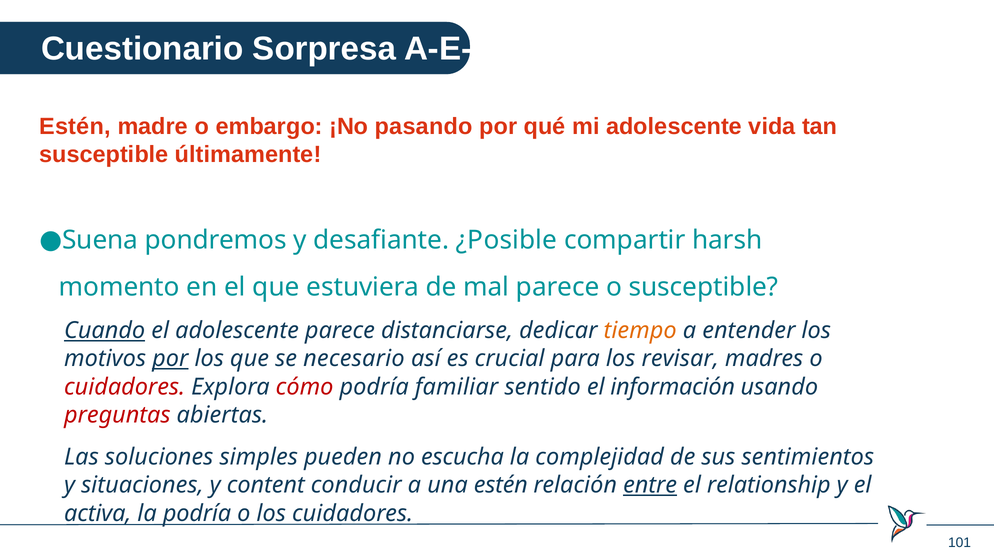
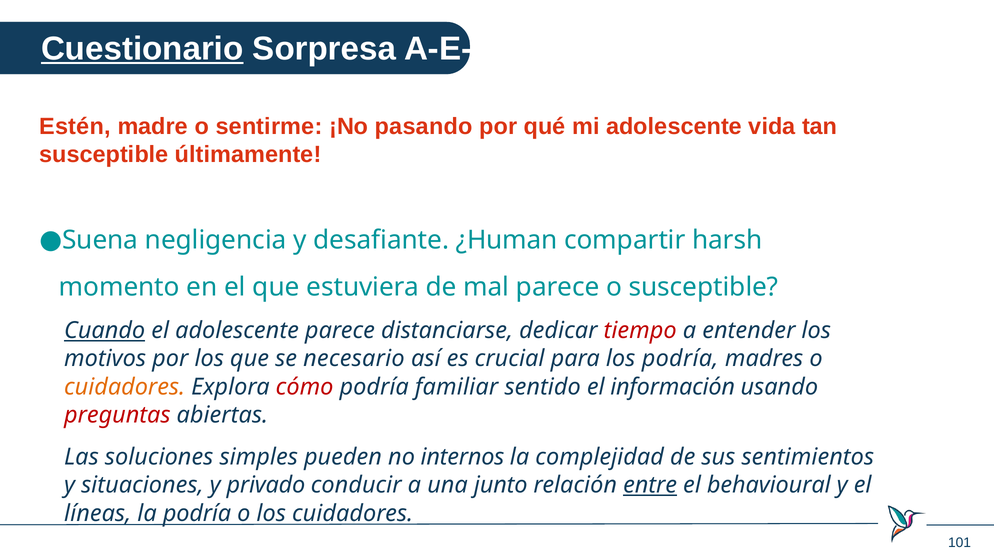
Cuestionario underline: none -> present
embargo: embargo -> sentirme
pondremos: pondremos -> negligencia
¿Posible: ¿Posible -> ¿Human
tiempo colour: orange -> red
por at (170, 359) underline: present -> none
los revisar: revisar -> podría
cuidadores at (125, 387) colour: red -> orange
escucha: escucha -> internos
content: content -> privado
una estén: estén -> junto
relationship: relationship -> behavioural
activa: activa -> líneas
